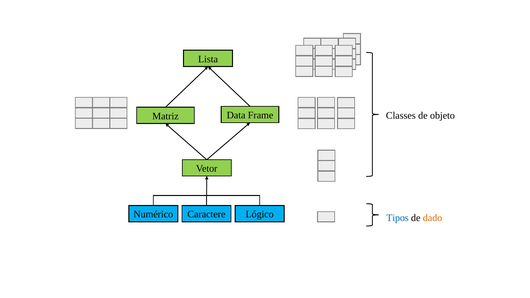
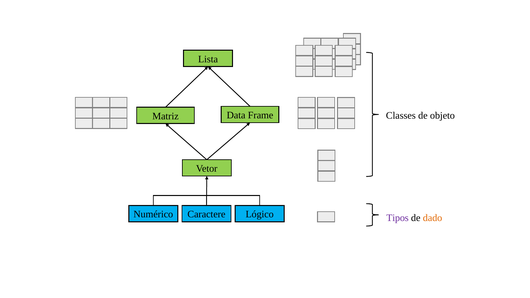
Tipos colour: blue -> purple
